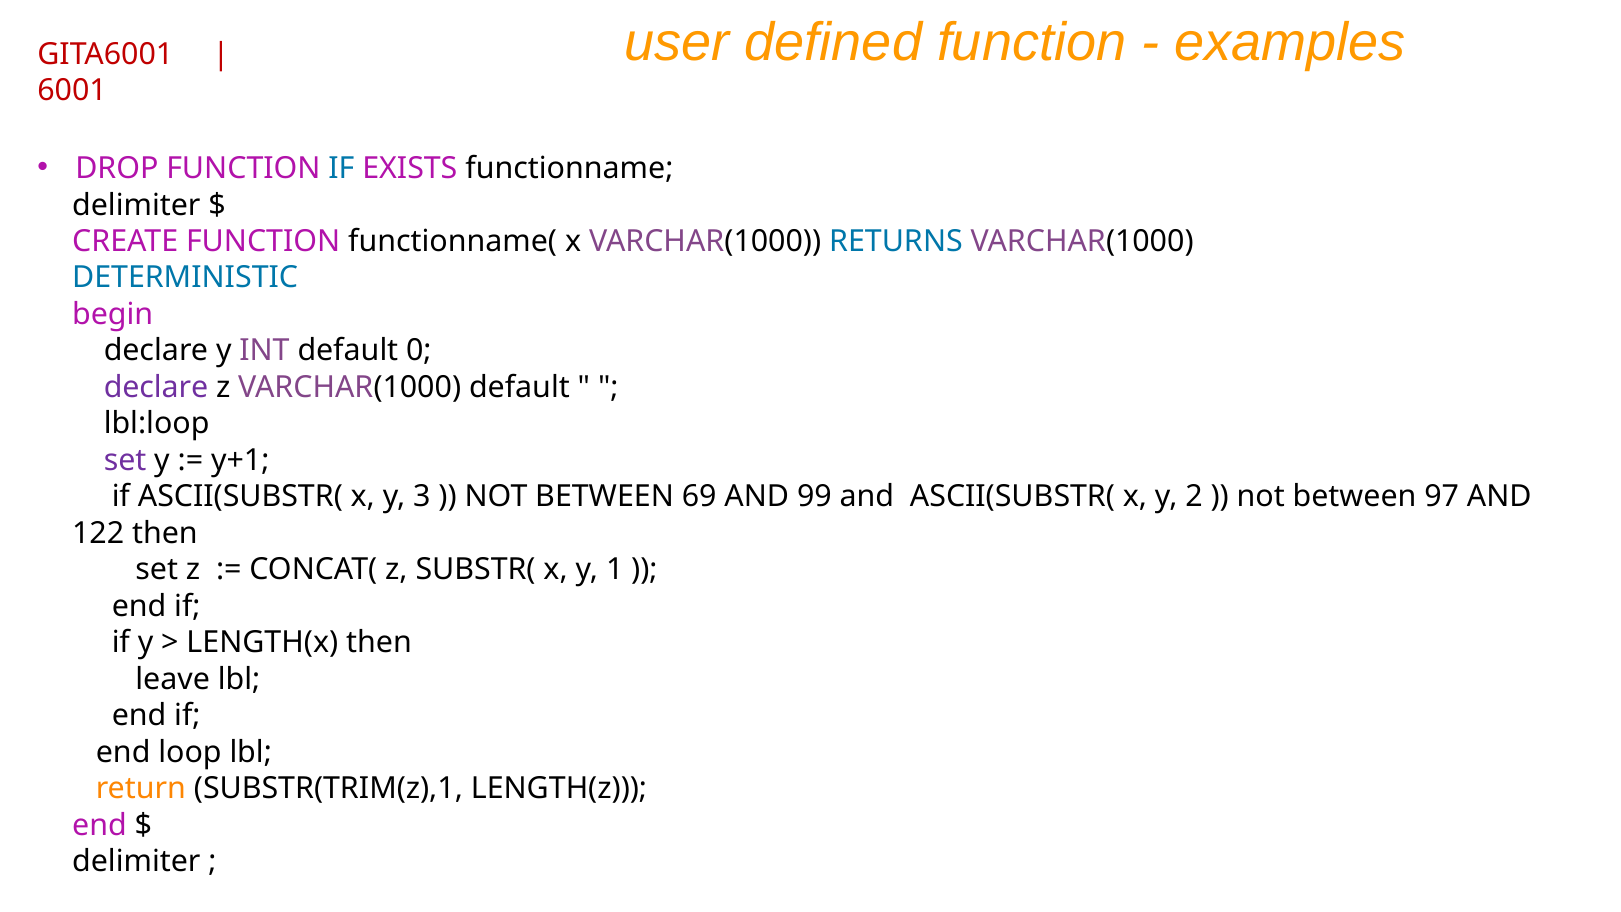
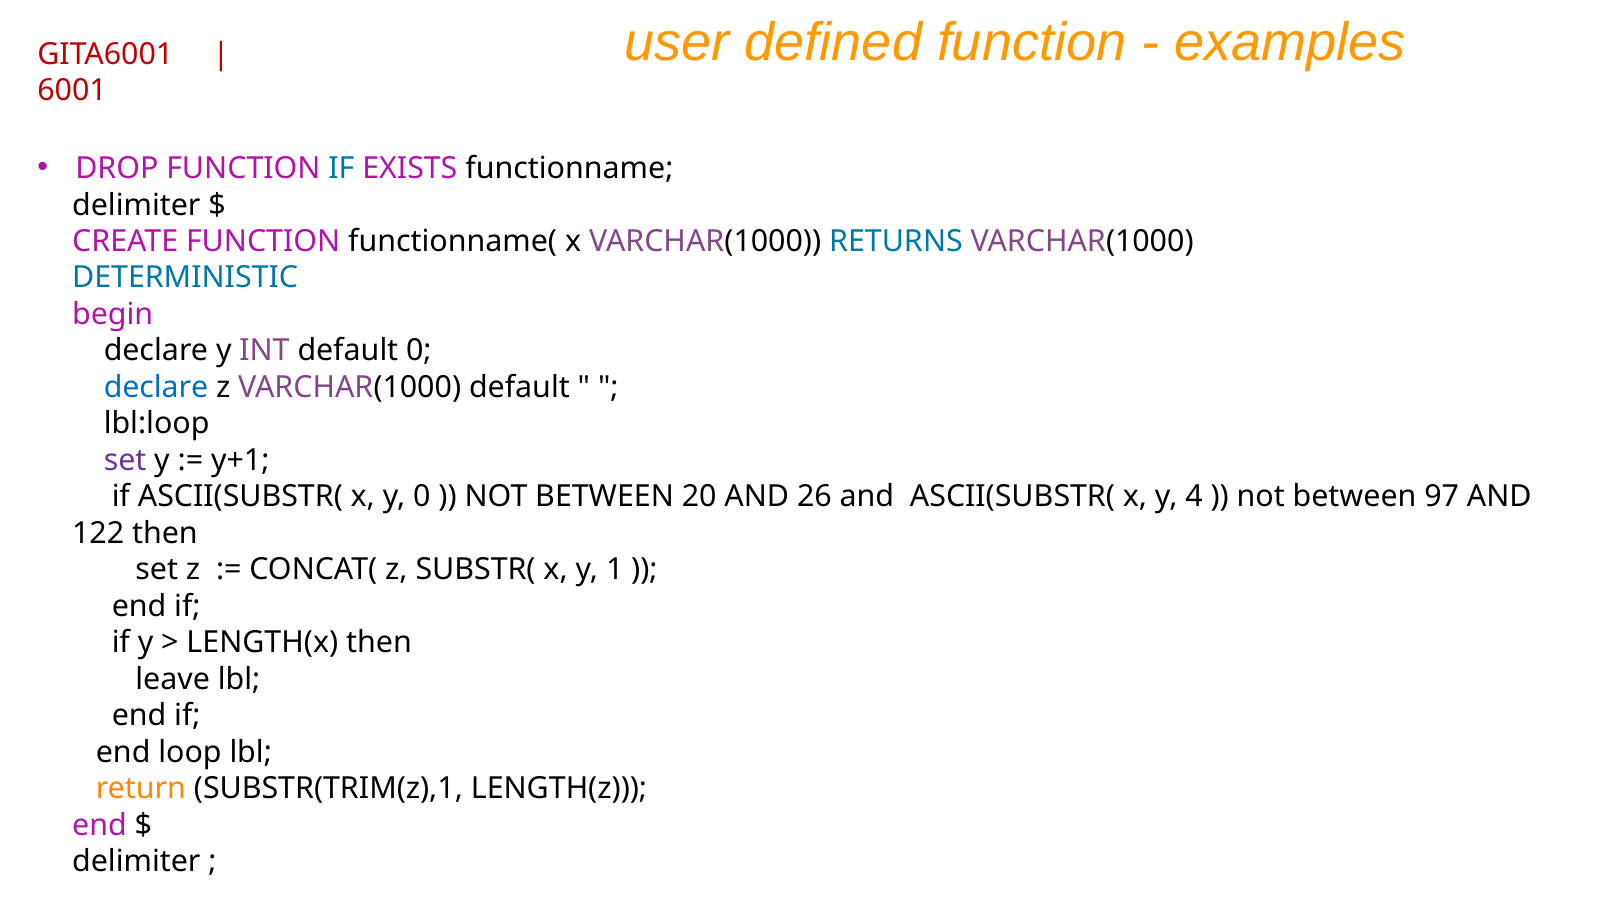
declare at (156, 387) colour: purple -> blue
y 3: 3 -> 0
69: 69 -> 20
99: 99 -> 26
2: 2 -> 4
